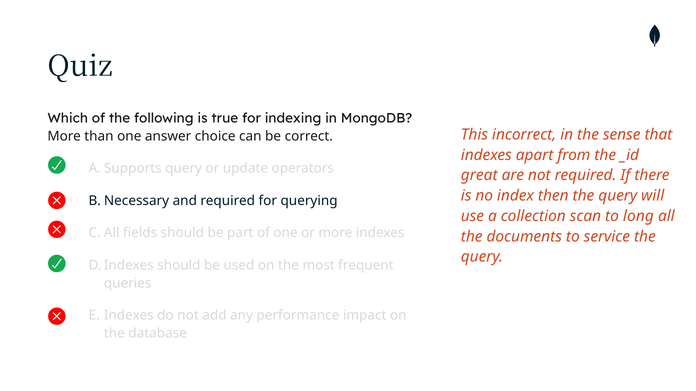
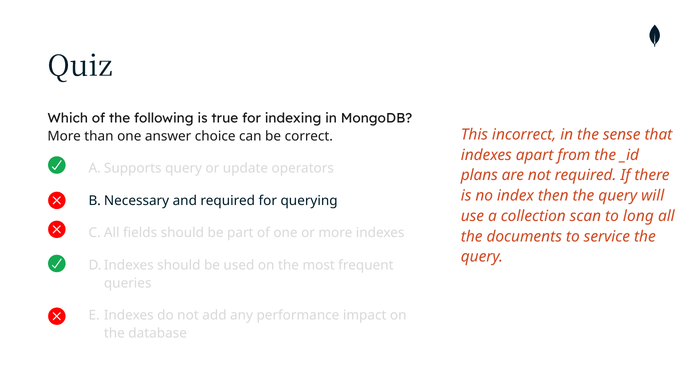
great: great -> plans
